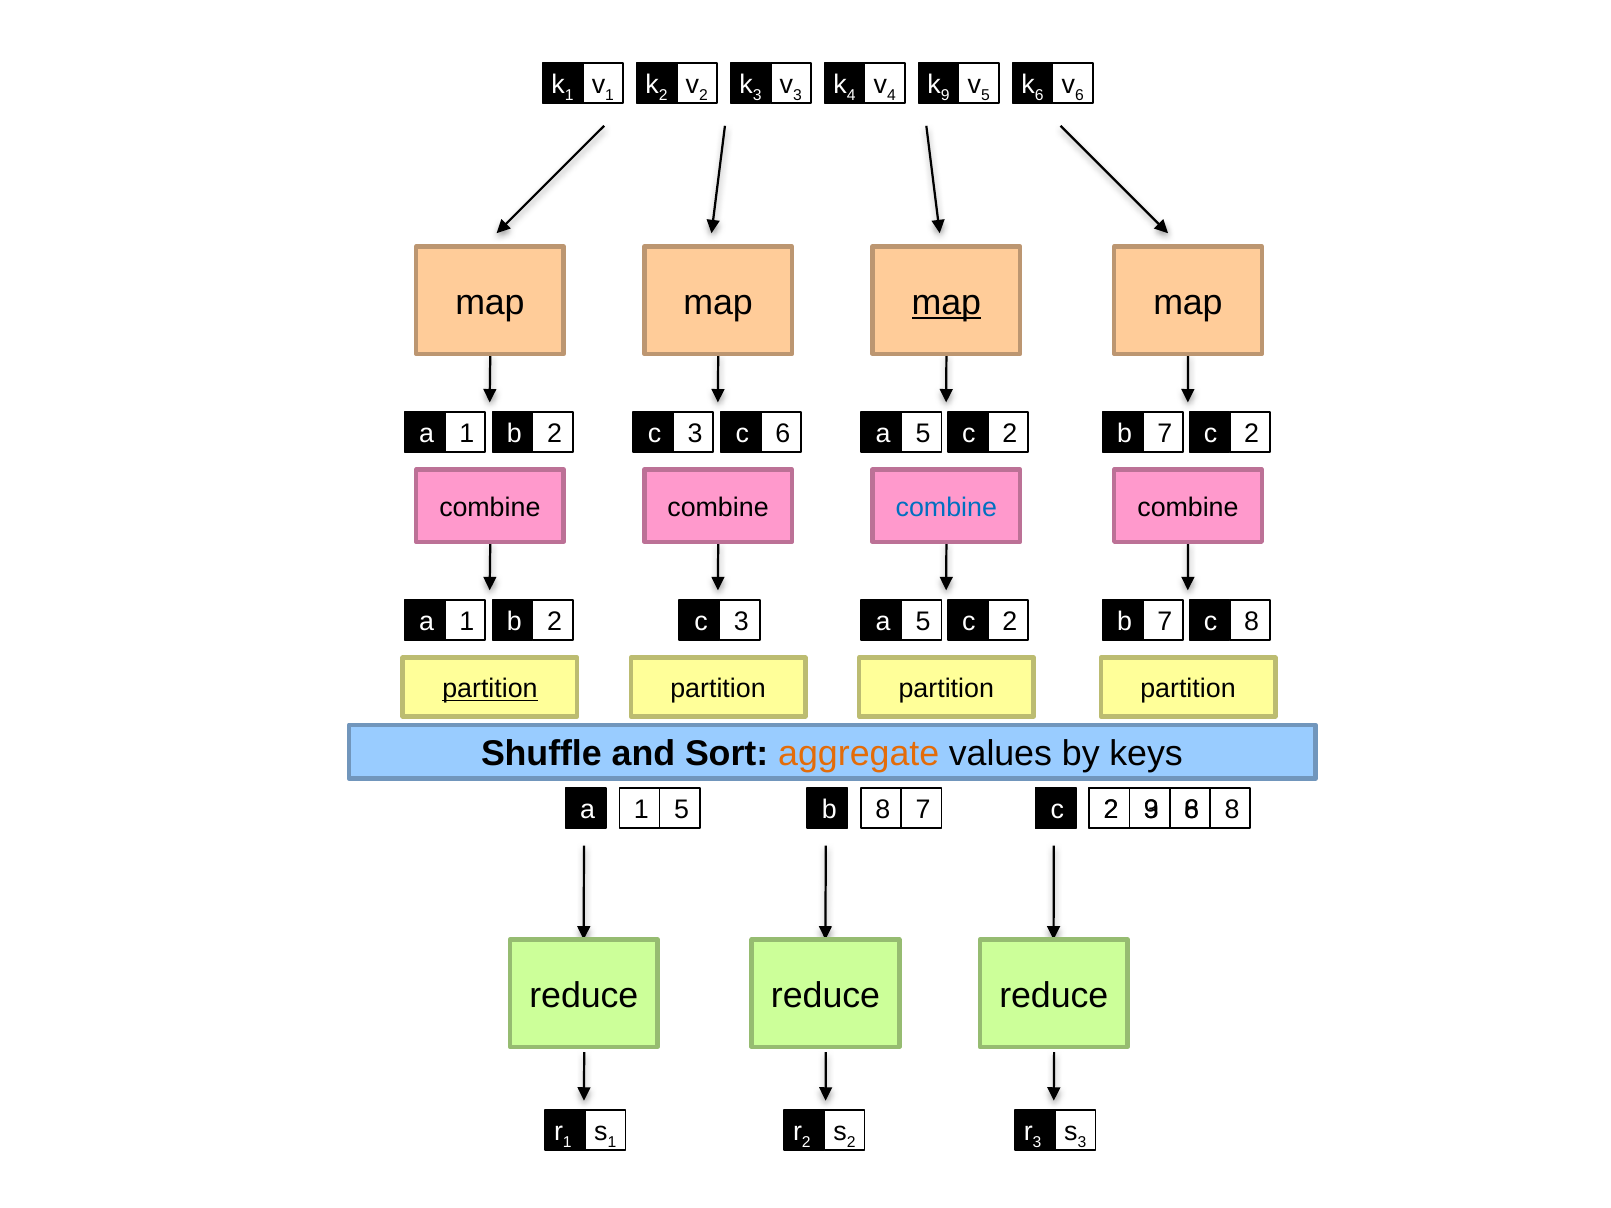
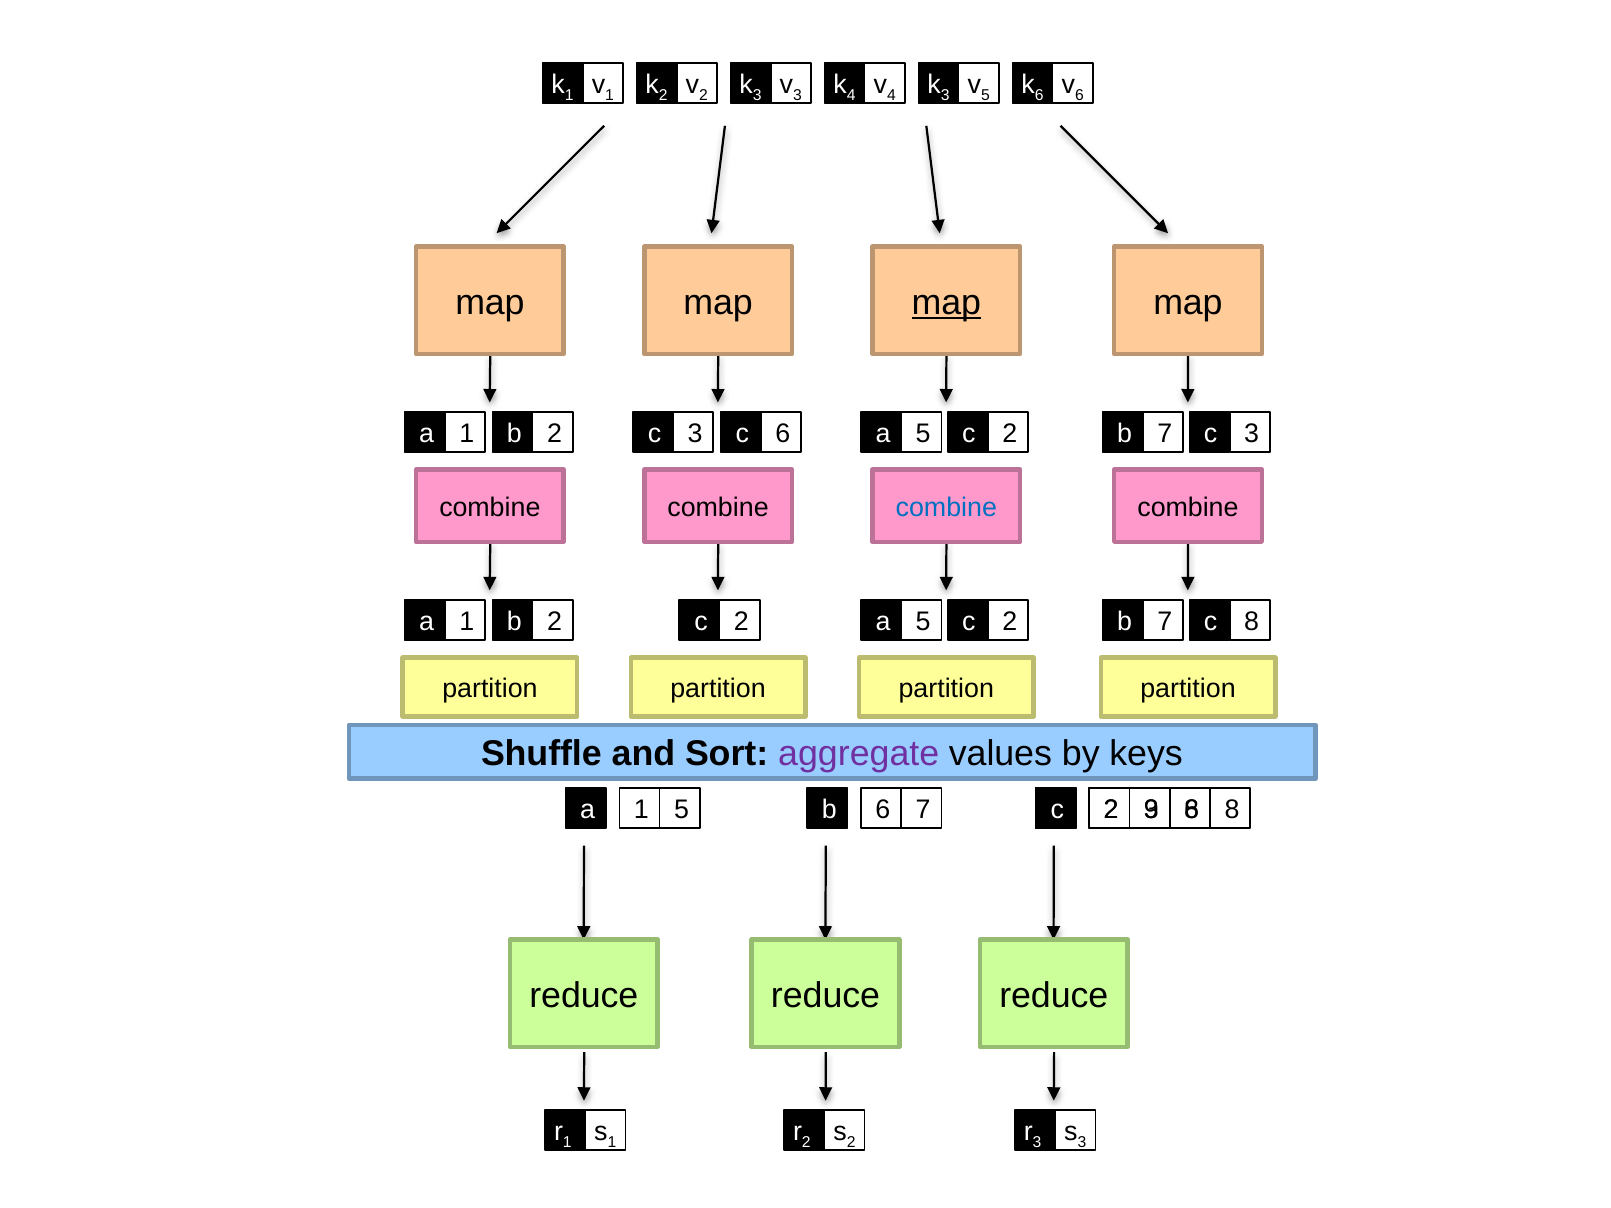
9 at (945, 95): 9 -> 3
7 2: 2 -> 3
2 c 3: 3 -> 2
partition at (490, 689) underline: present -> none
aggregate colour: orange -> purple
b 8: 8 -> 6
